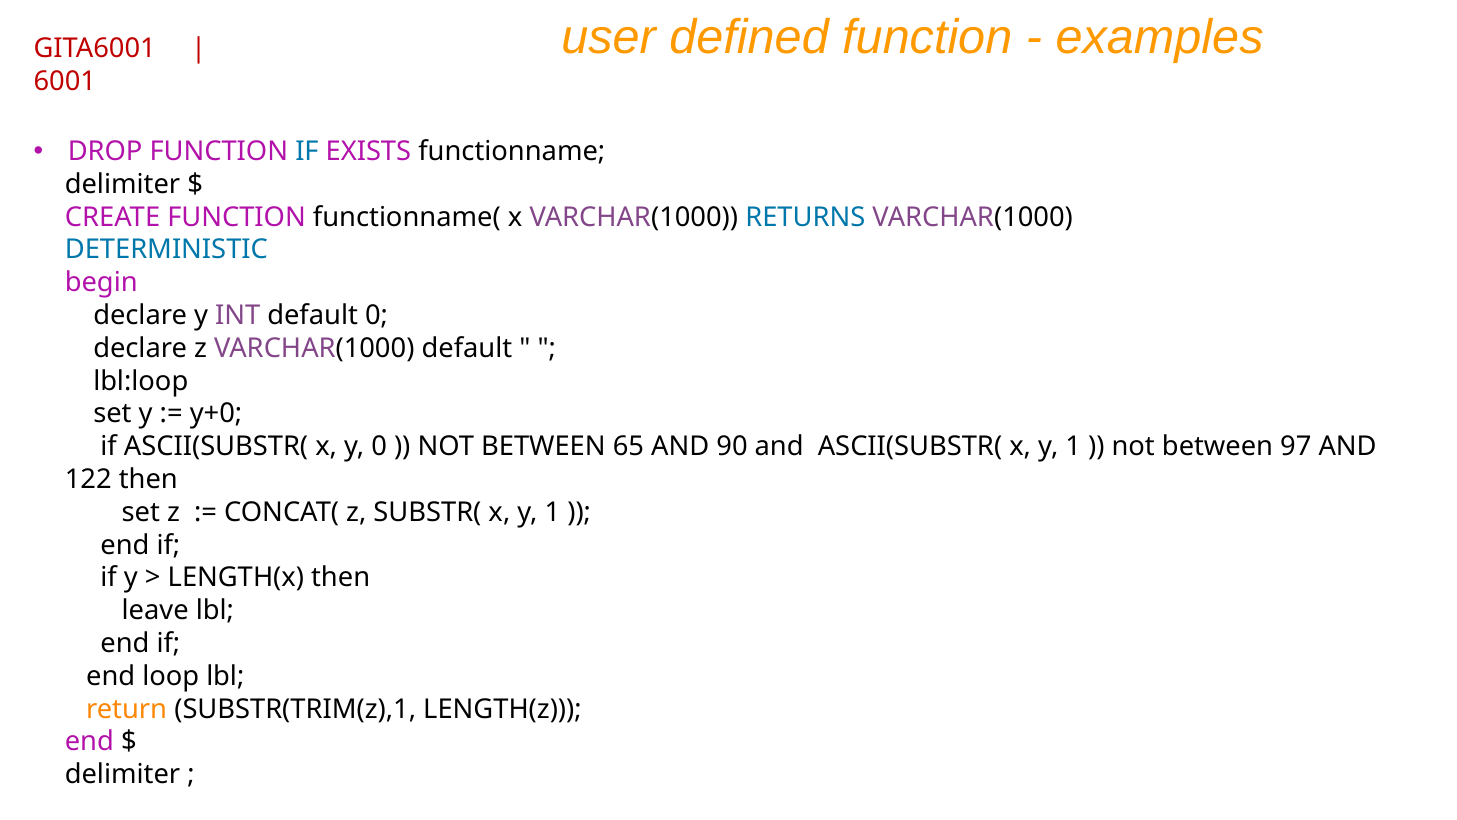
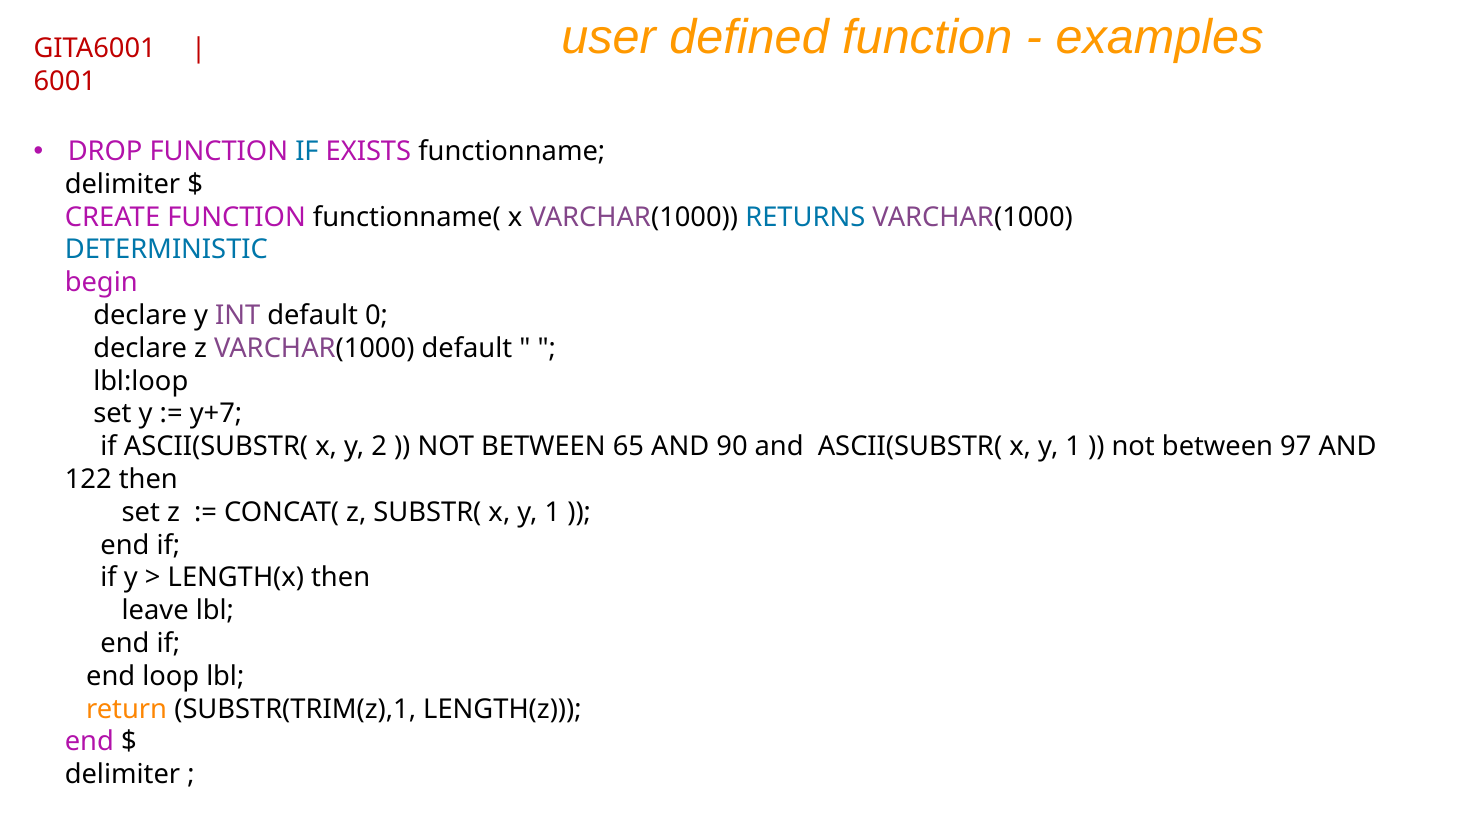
y+0: y+0 -> y+7
y 0: 0 -> 2
